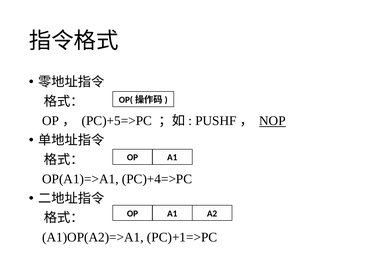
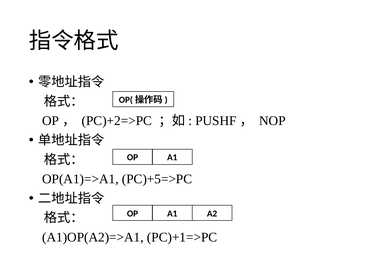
PC)+5=>PC: PC)+5=>PC -> PC)+2=>PC
NOP underline: present -> none
PC)+4=>PC: PC)+4=>PC -> PC)+5=>PC
